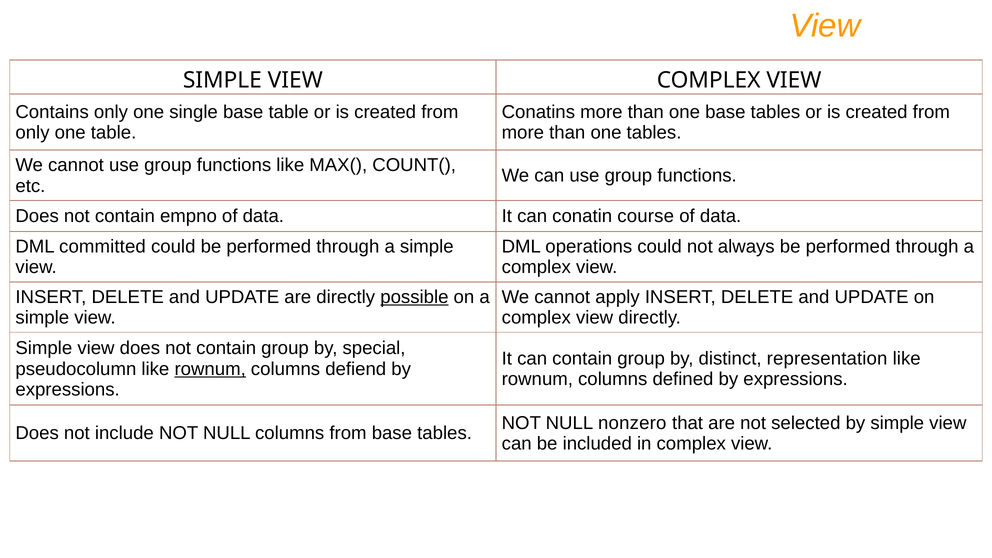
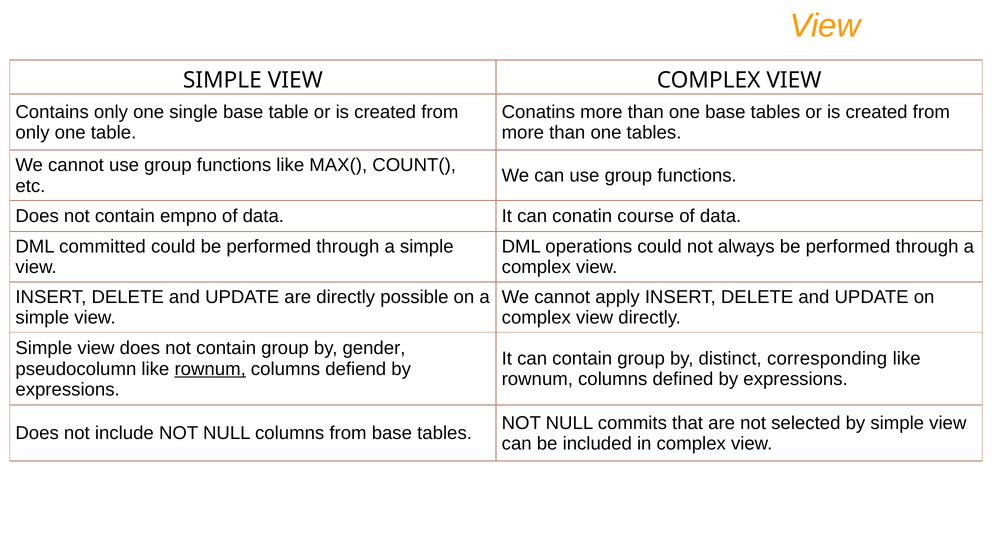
possible underline: present -> none
special: special -> gender
representation: representation -> corresponding
nonzero: nonzero -> commits
